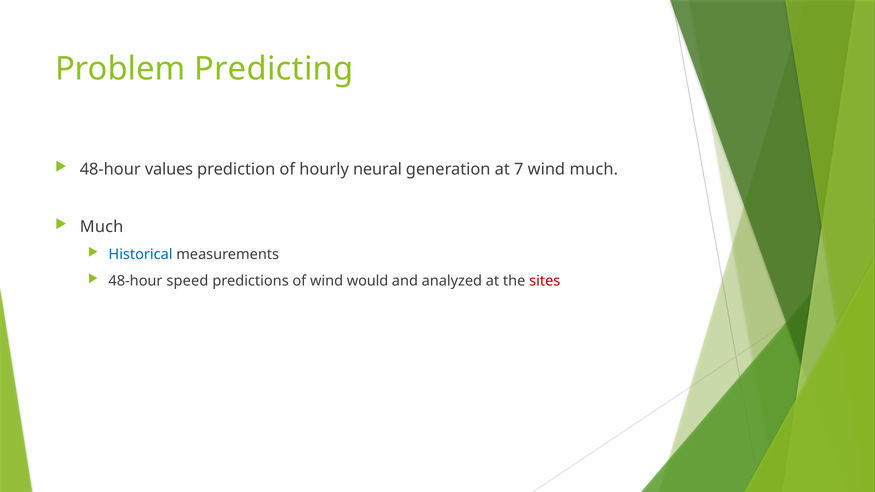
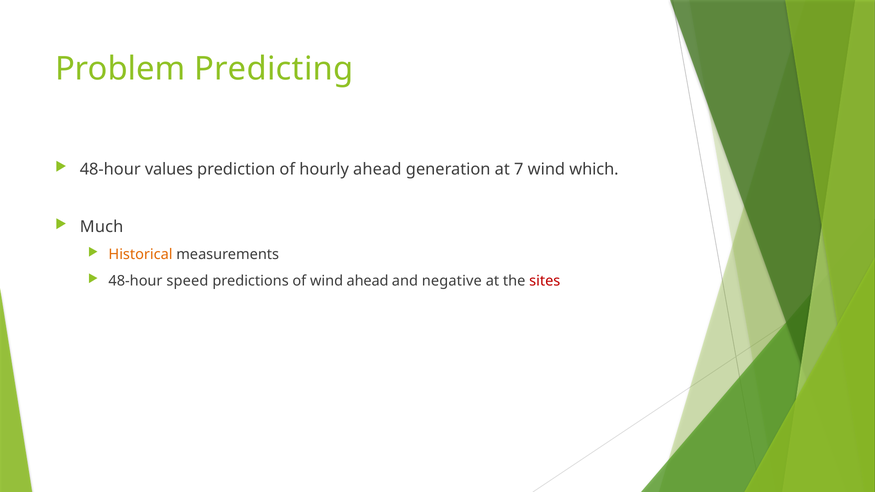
hourly neural: neural -> ahead
wind much: much -> which
Historical colour: blue -> orange
wind would: would -> ahead
analyzed: analyzed -> negative
